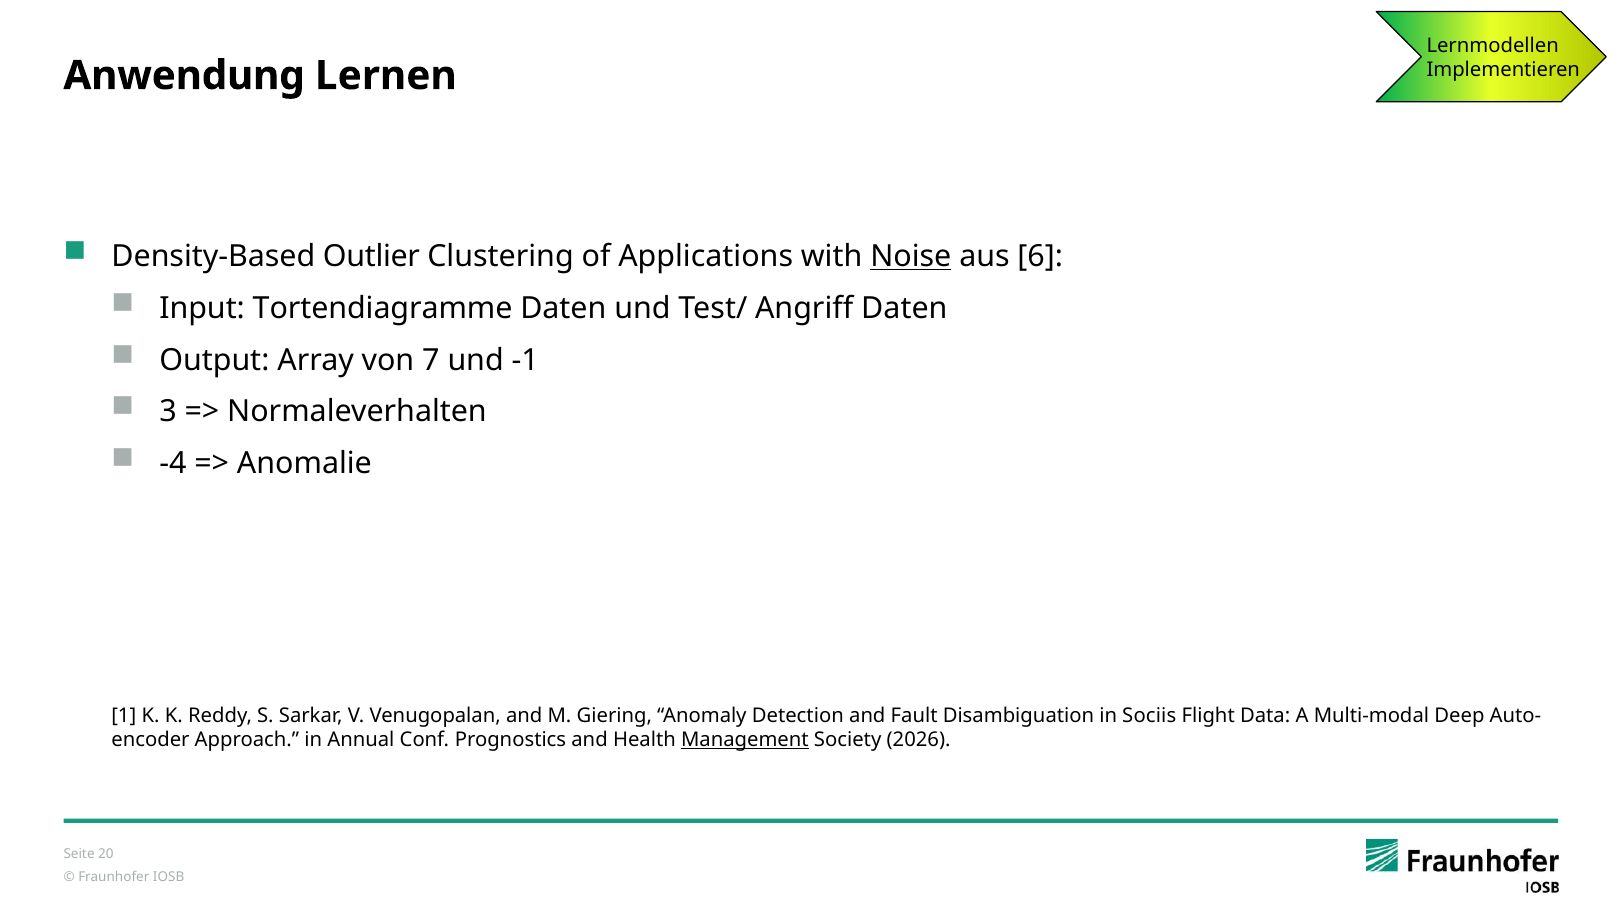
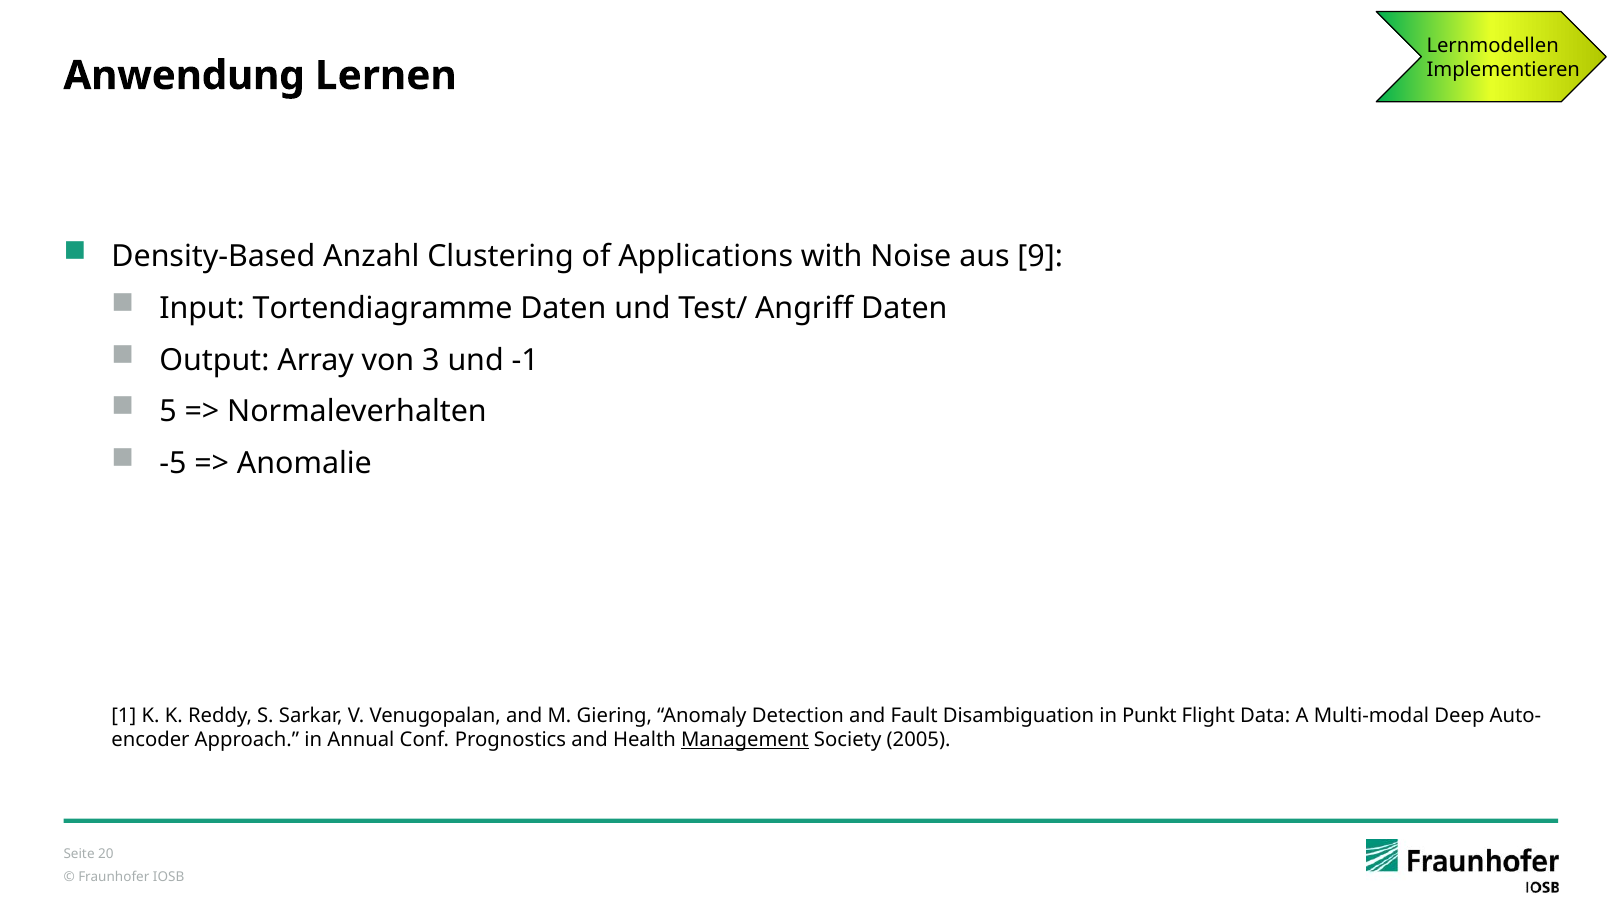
Outlier: Outlier -> Anzahl
Noise underline: present -> none
6: 6 -> 9
7: 7 -> 3
3: 3 -> 5
-4: -4 -> -5
Sociis: Sociis -> Punkt
2026: 2026 -> 2005
